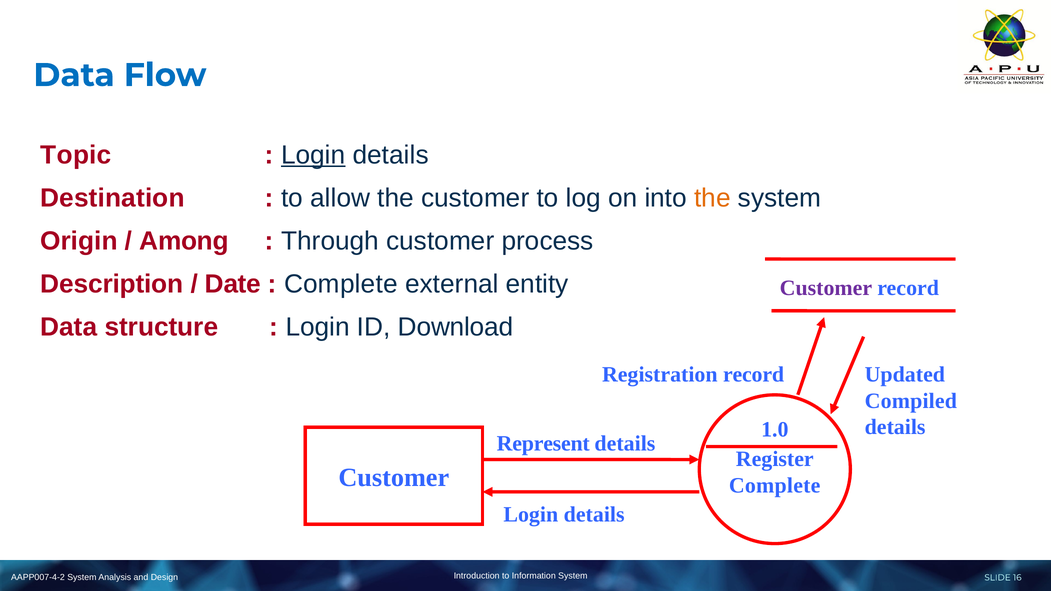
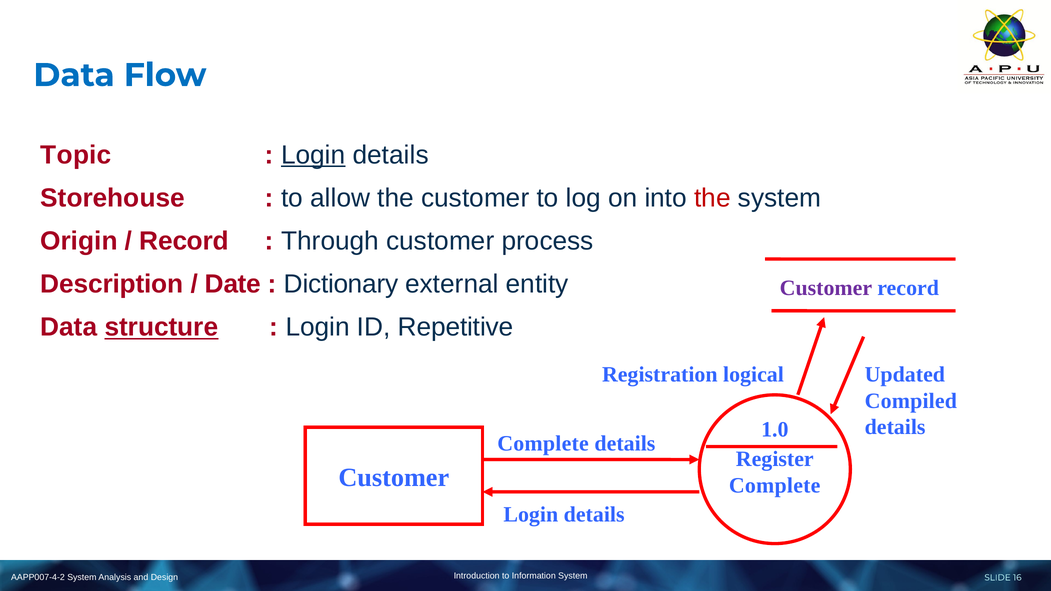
Destination: Destination -> Storehouse
the at (712, 198) colour: orange -> red
Among at (184, 241): Among -> Record
Complete at (341, 284): Complete -> Dictionary
structure underline: none -> present
Download: Download -> Repetitive
Registration record: record -> logical
Represent at (543, 444): Represent -> Complete
